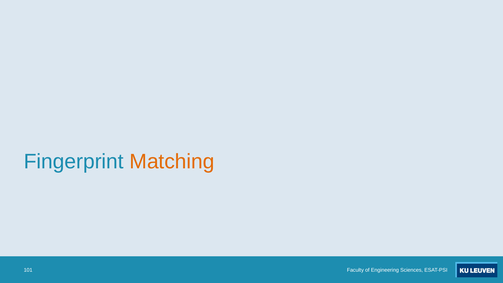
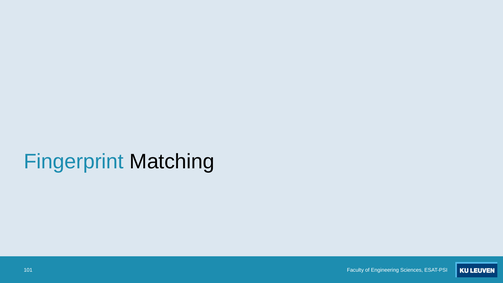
Matching colour: orange -> black
